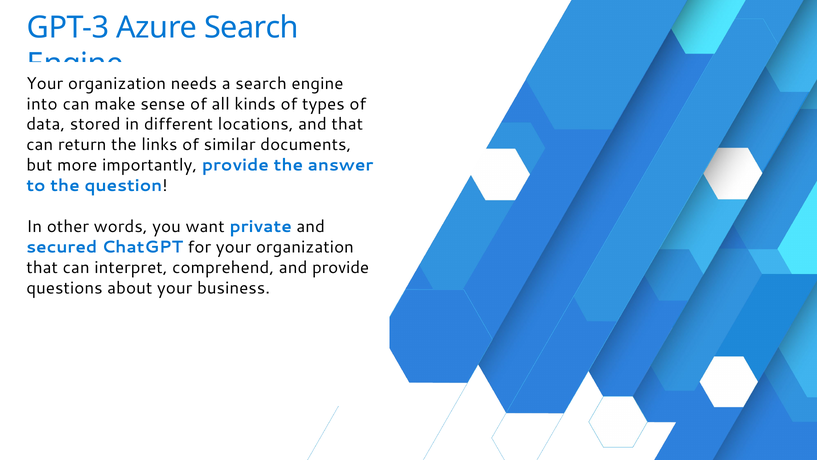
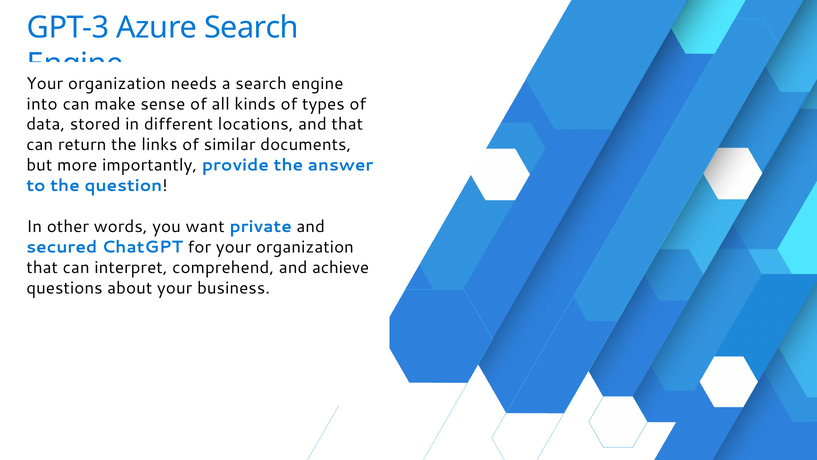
and provide: provide -> achieve
